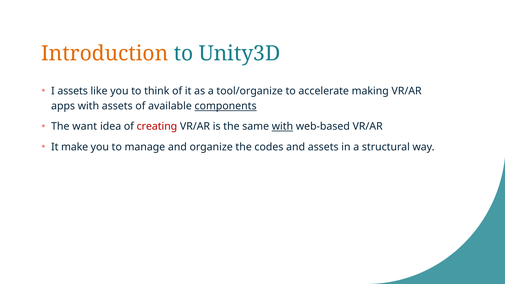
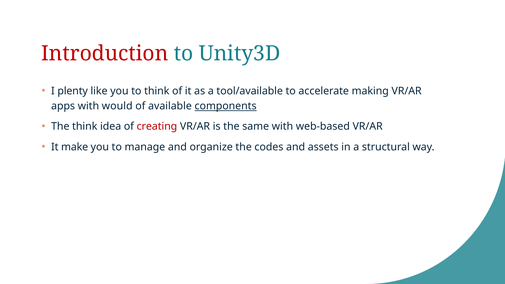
Introduction colour: orange -> red
I assets: assets -> plenty
tool/organize: tool/organize -> tool/available
with assets: assets -> would
The want: want -> think
with at (282, 127) underline: present -> none
